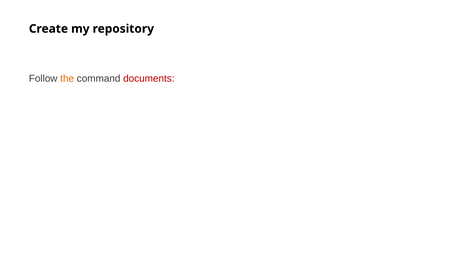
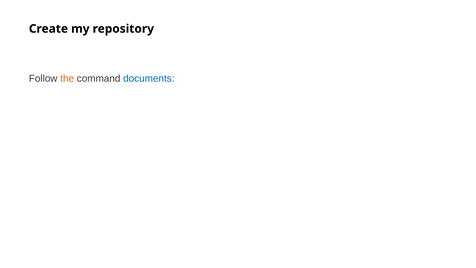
documents colour: red -> blue
